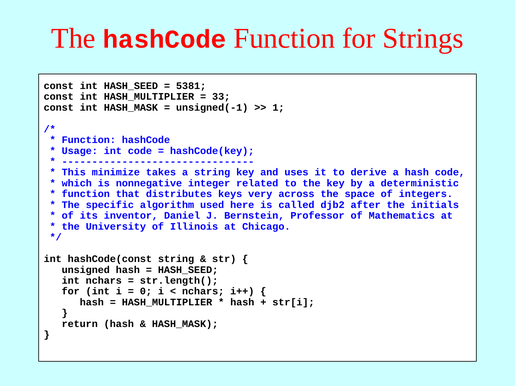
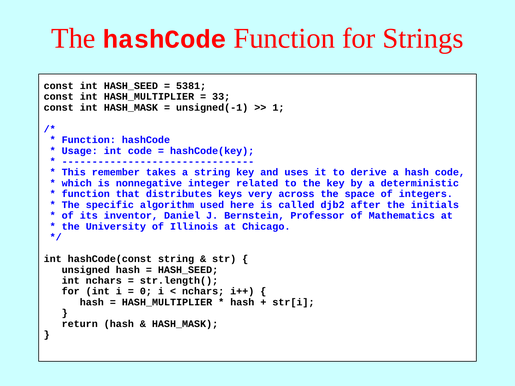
minimize: minimize -> remember
